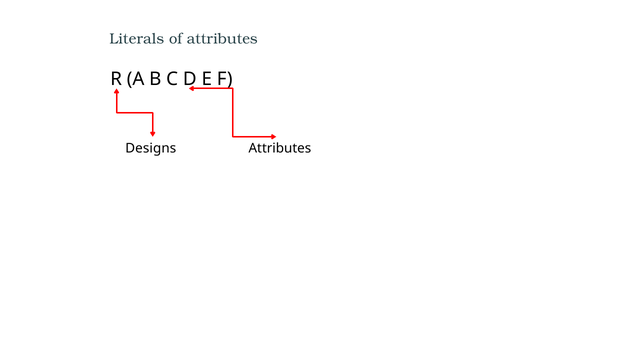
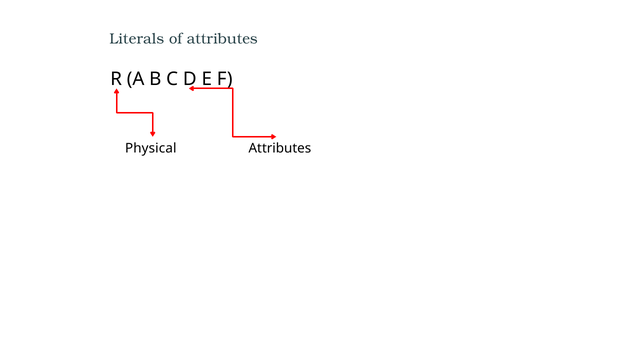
Designs: Designs -> Physical
